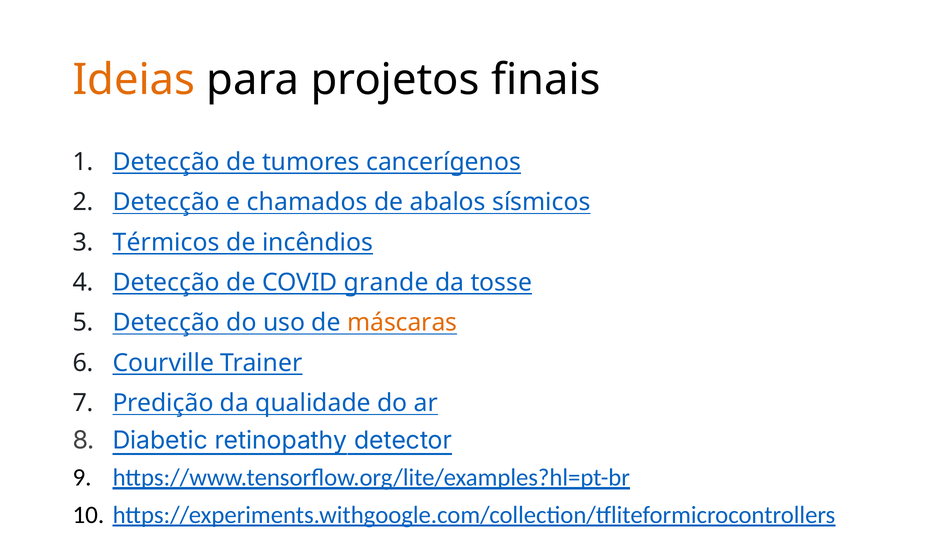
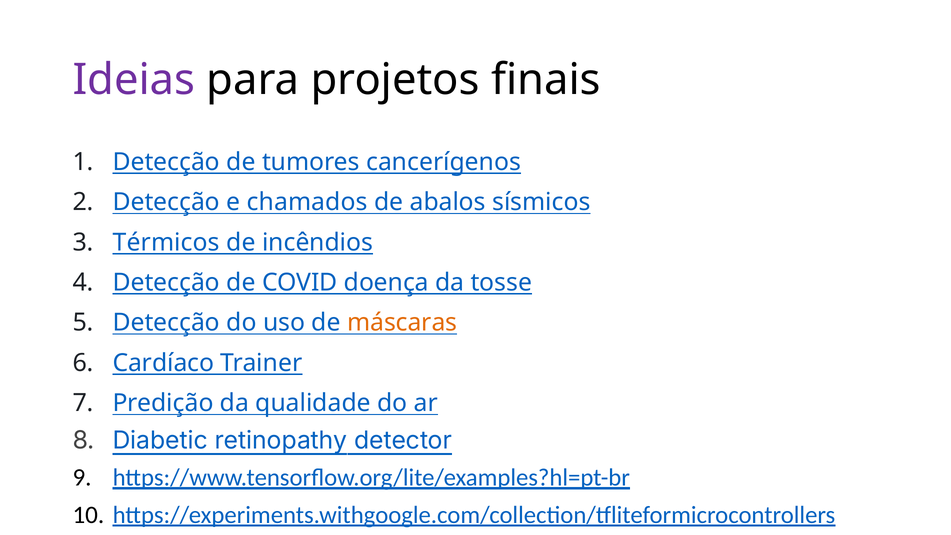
Ideias colour: orange -> purple
grande: grande -> doença
Courville: Courville -> Cardíaco
